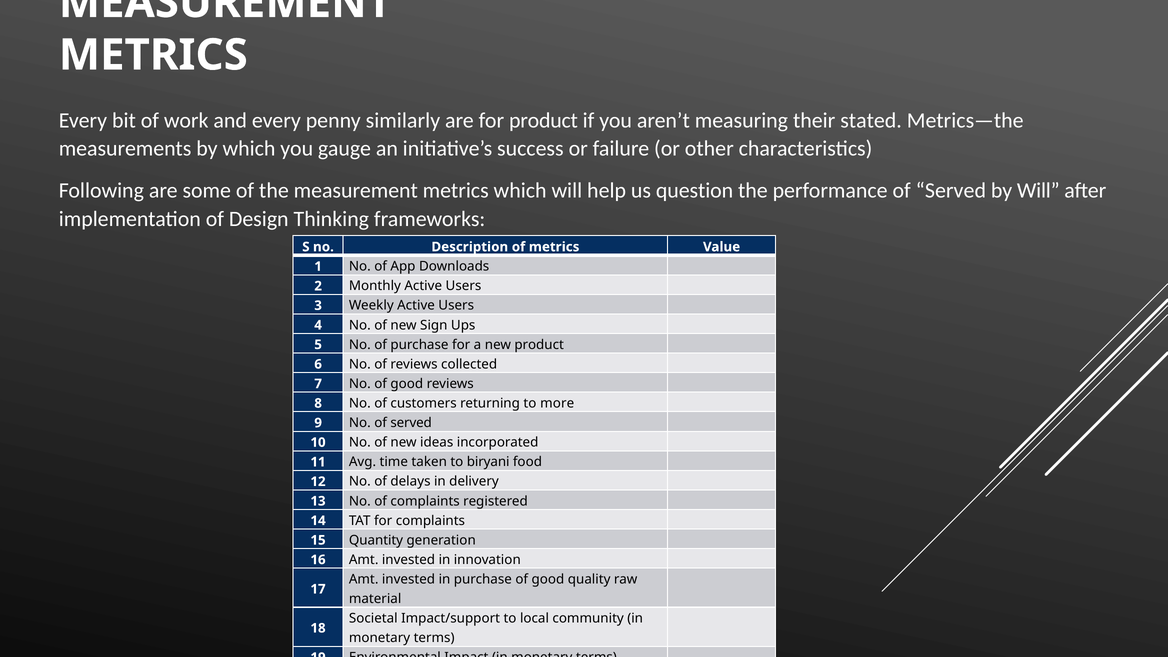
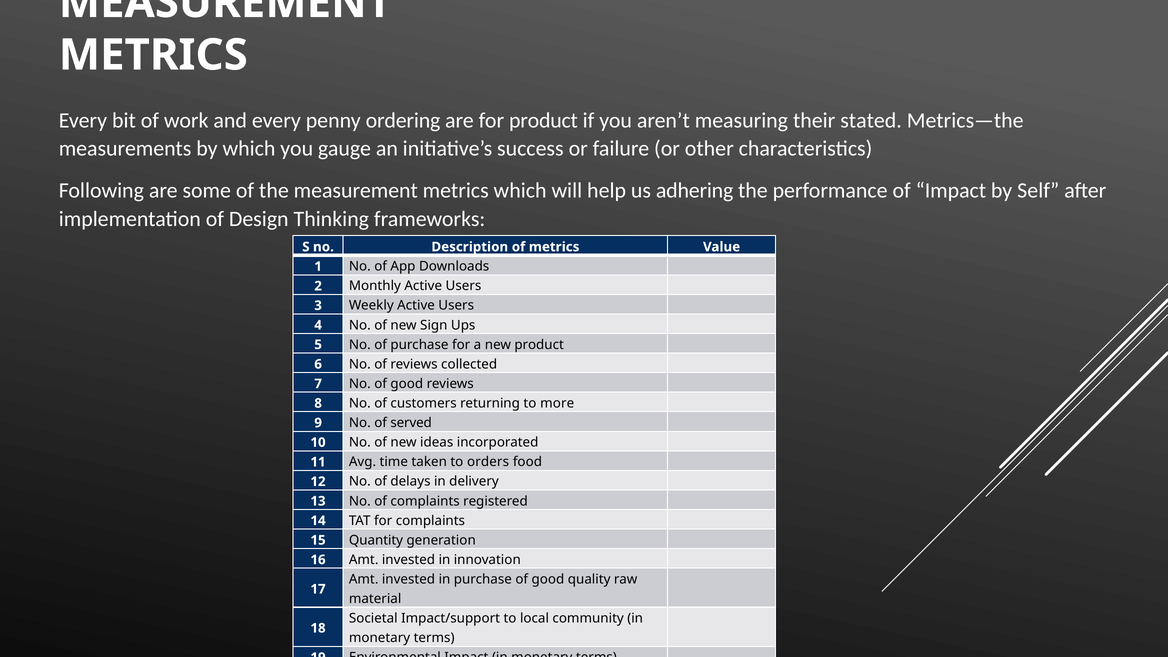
similarly: similarly -> ordering
question: question -> adhering
performance of Served: Served -> Impact
by Will: Will -> Self
biryani: biryani -> orders
